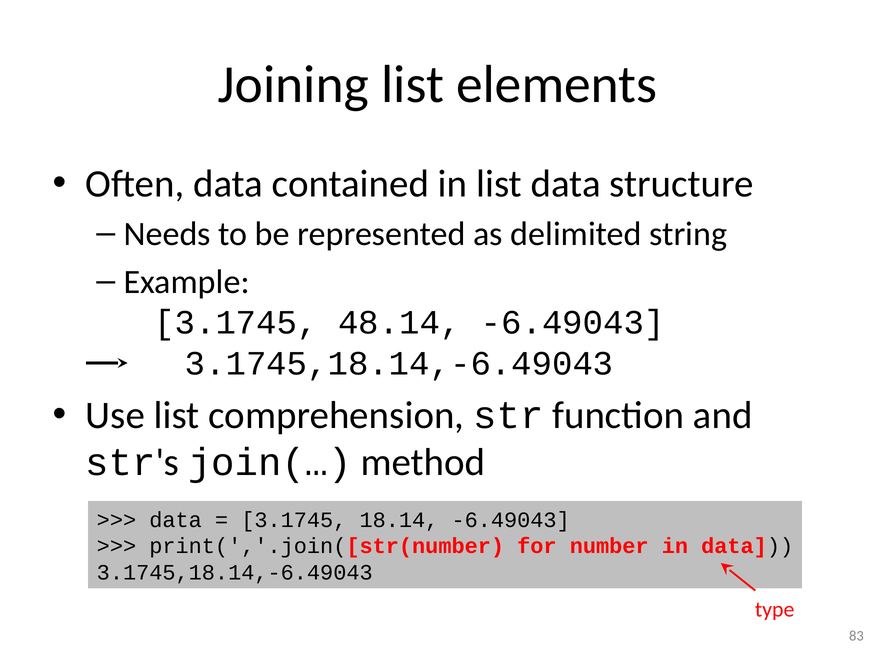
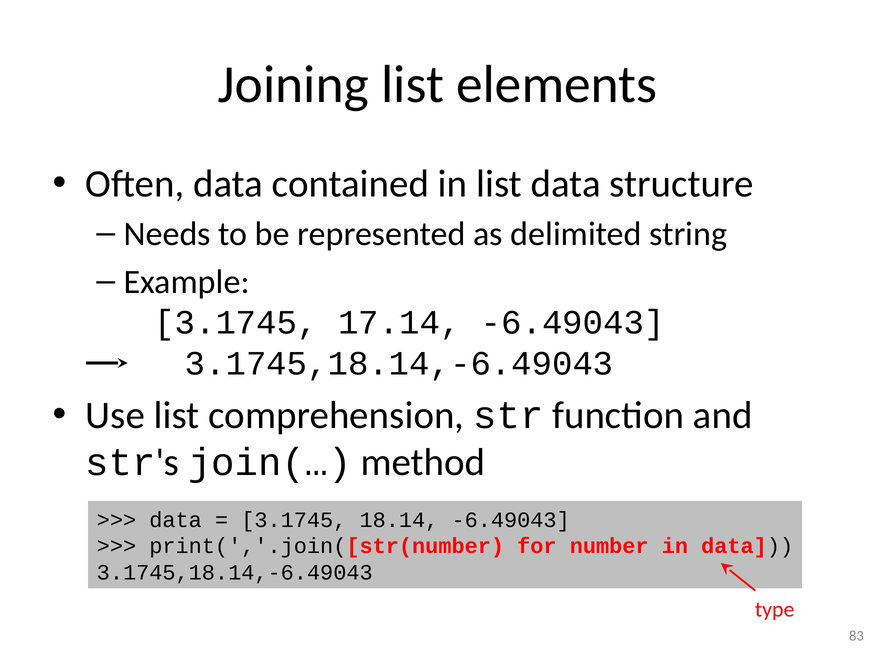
48.14: 48.14 -> 17.14
